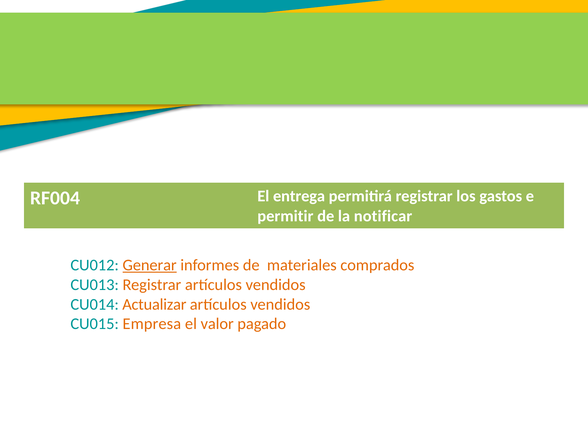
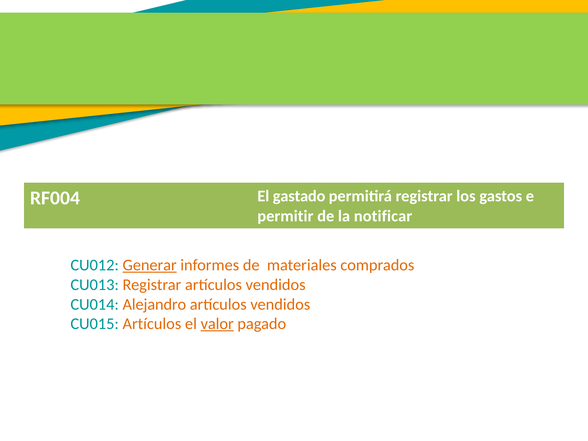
entrega: entrega -> gastado
Actualizar: Actualizar -> Alejandro
CU015 Empresa: Empresa -> Artículos
valor underline: none -> present
